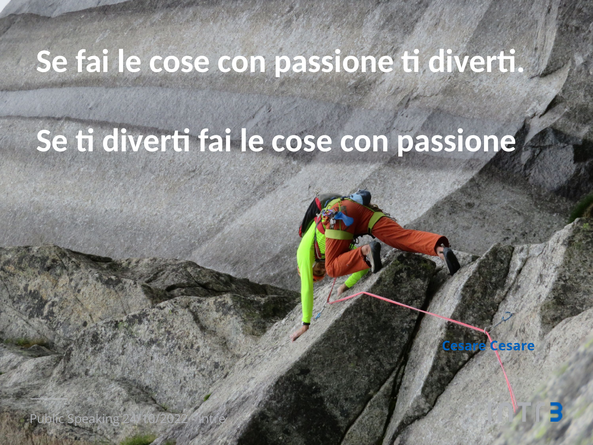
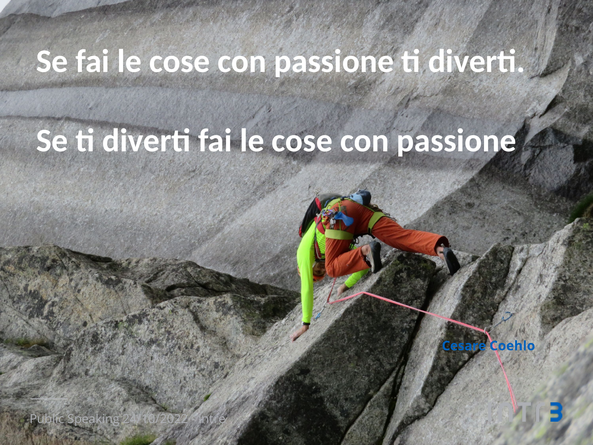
Cesare Cesare: Cesare -> Coehlo
